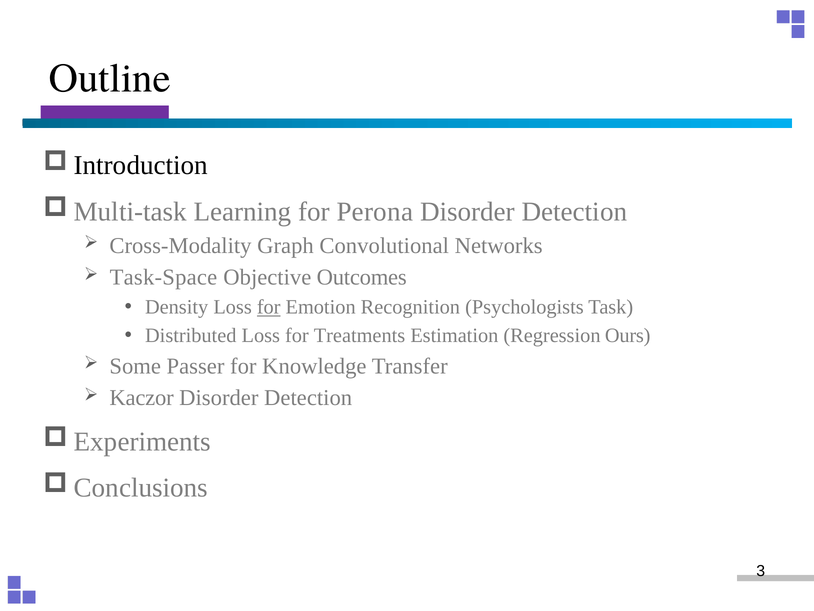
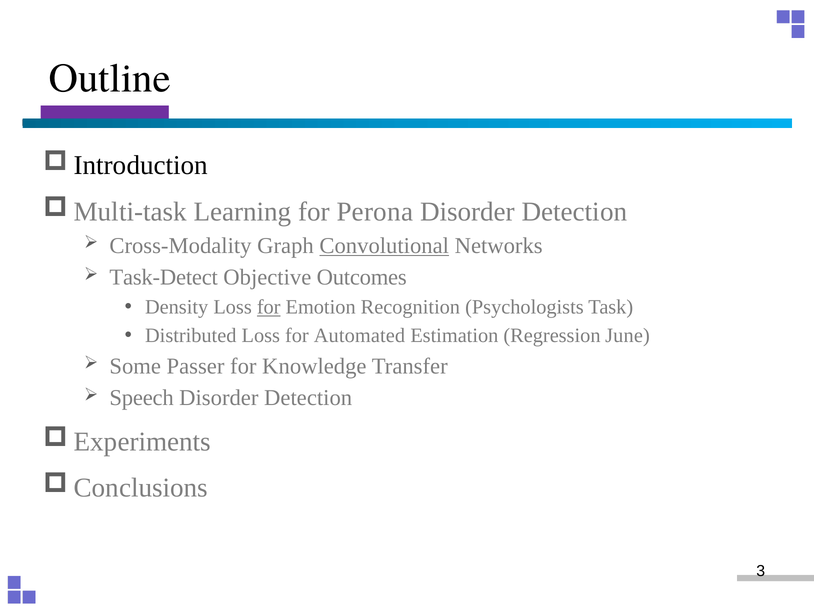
Convolutional underline: none -> present
Task-Space: Task-Space -> Task-Detect
Treatments: Treatments -> Automated
Ours: Ours -> June
Kaczor: Kaczor -> Speech
